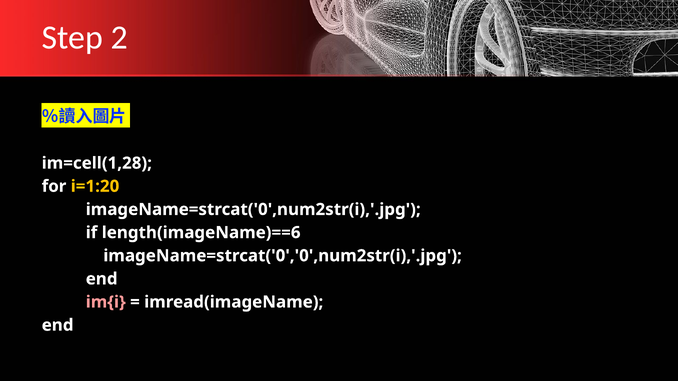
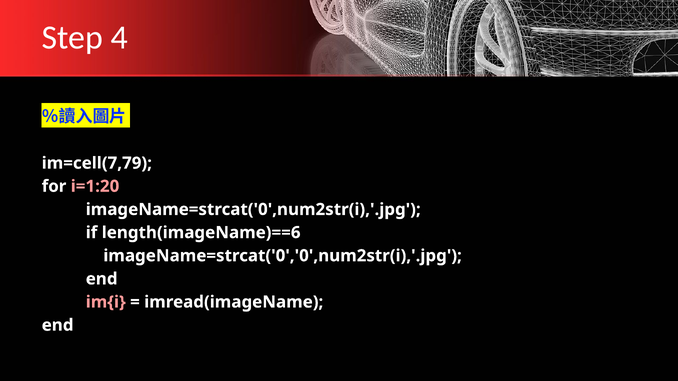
2: 2 -> 4
im=cell(1,28: im=cell(1,28 -> im=cell(7,79
i=1:20 colour: yellow -> pink
